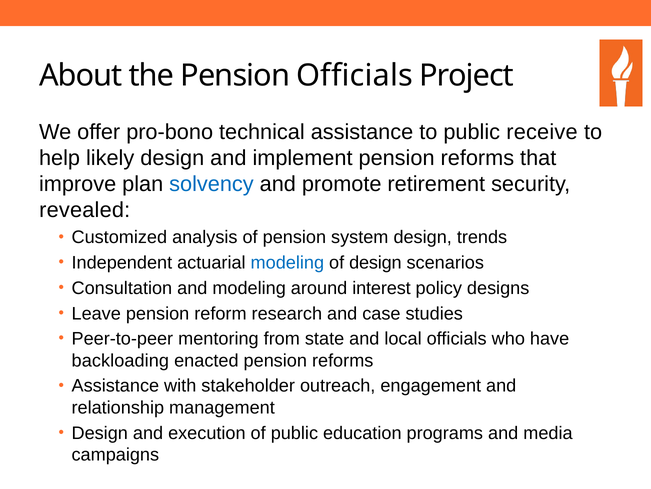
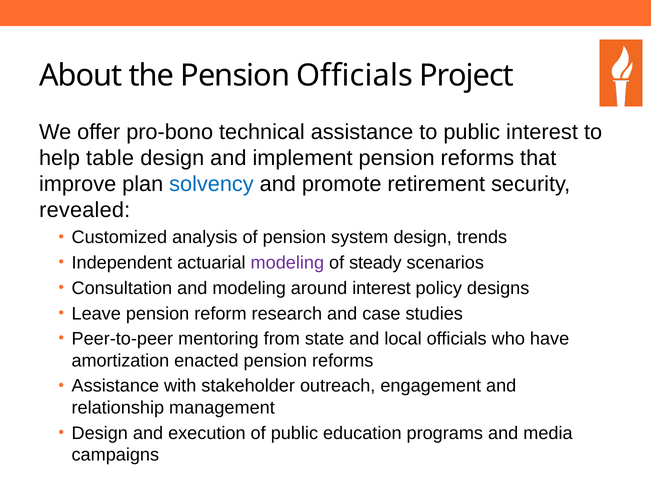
public receive: receive -> interest
likely: likely -> table
modeling at (287, 262) colour: blue -> purple
of design: design -> steady
backloading: backloading -> amortization
